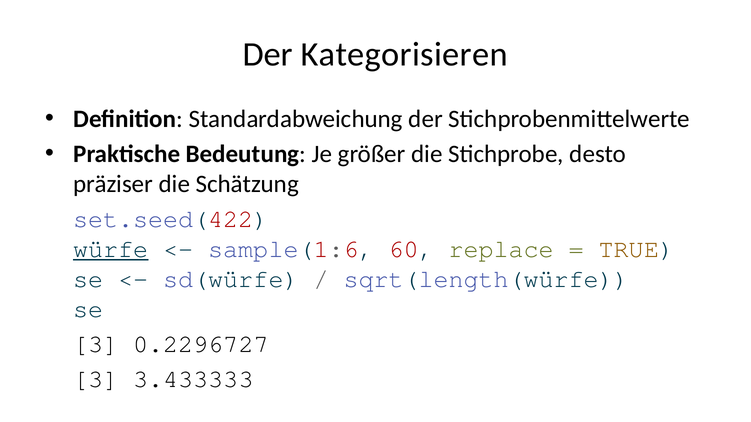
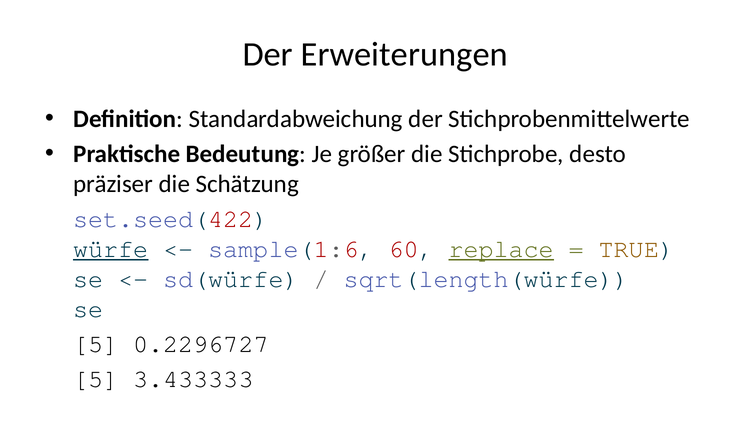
Kategorisieren: Kategorisieren -> Erweiterungen
replace underline: none -> present
3 at (96, 344): 3 -> 5
3 at (96, 379): 3 -> 5
